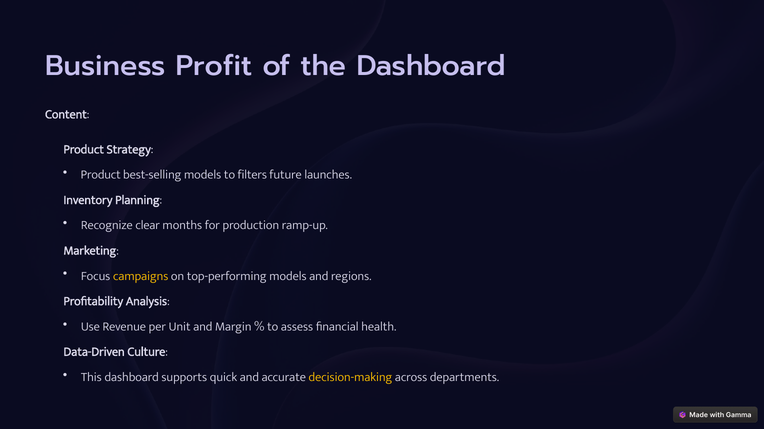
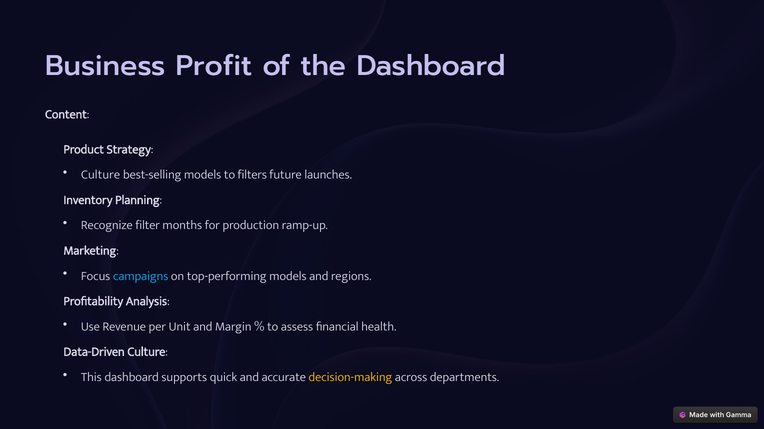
Product at (101, 175): Product -> Culture
clear: clear -> filter
campaigns colour: yellow -> light blue
